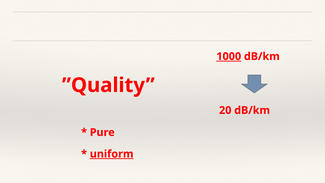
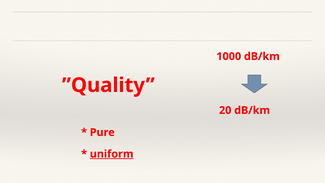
1000 underline: present -> none
